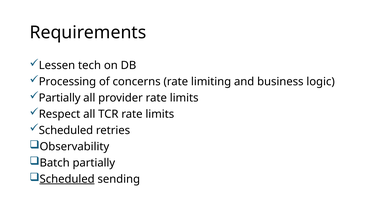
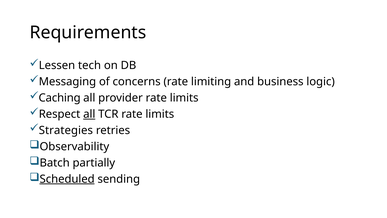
Processing: Processing -> Messaging
Partially at (60, 98): Partially -> Caching
all at (89, 114) underline: none -> present
Scheduled at (66, 130): Scheduled -> Strategies
